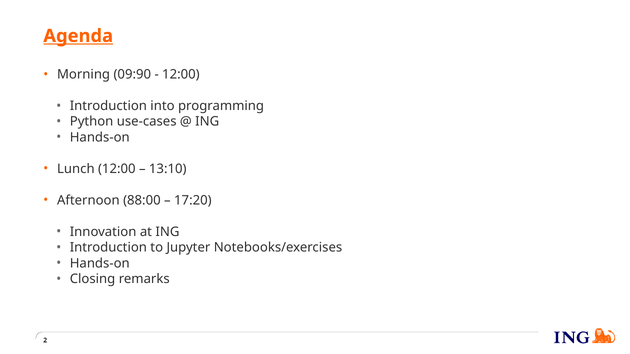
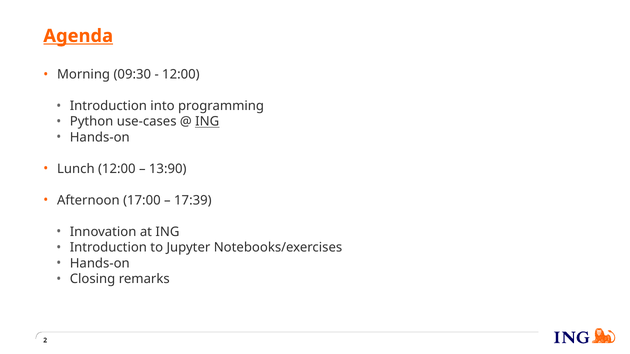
09:90: 09:90 -> 09:30
ING at (207, 122) underline: none -> present
13:10: 13:10 -> 13:90
88:00: 88:00 -> 17:00
17:20: 17:20 -> 17:39
